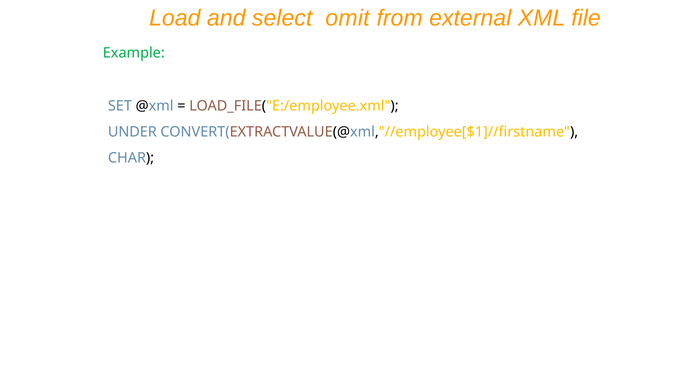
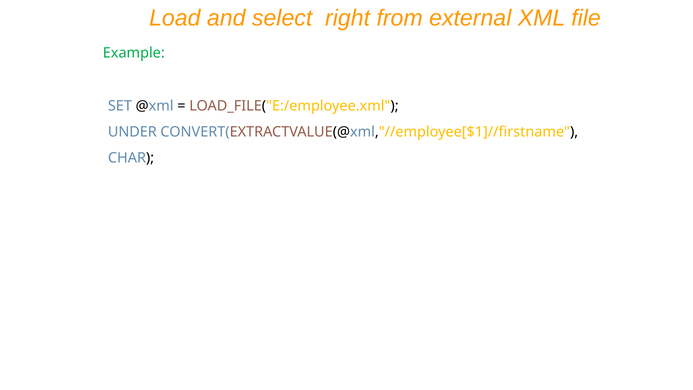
omit: omit -> right
